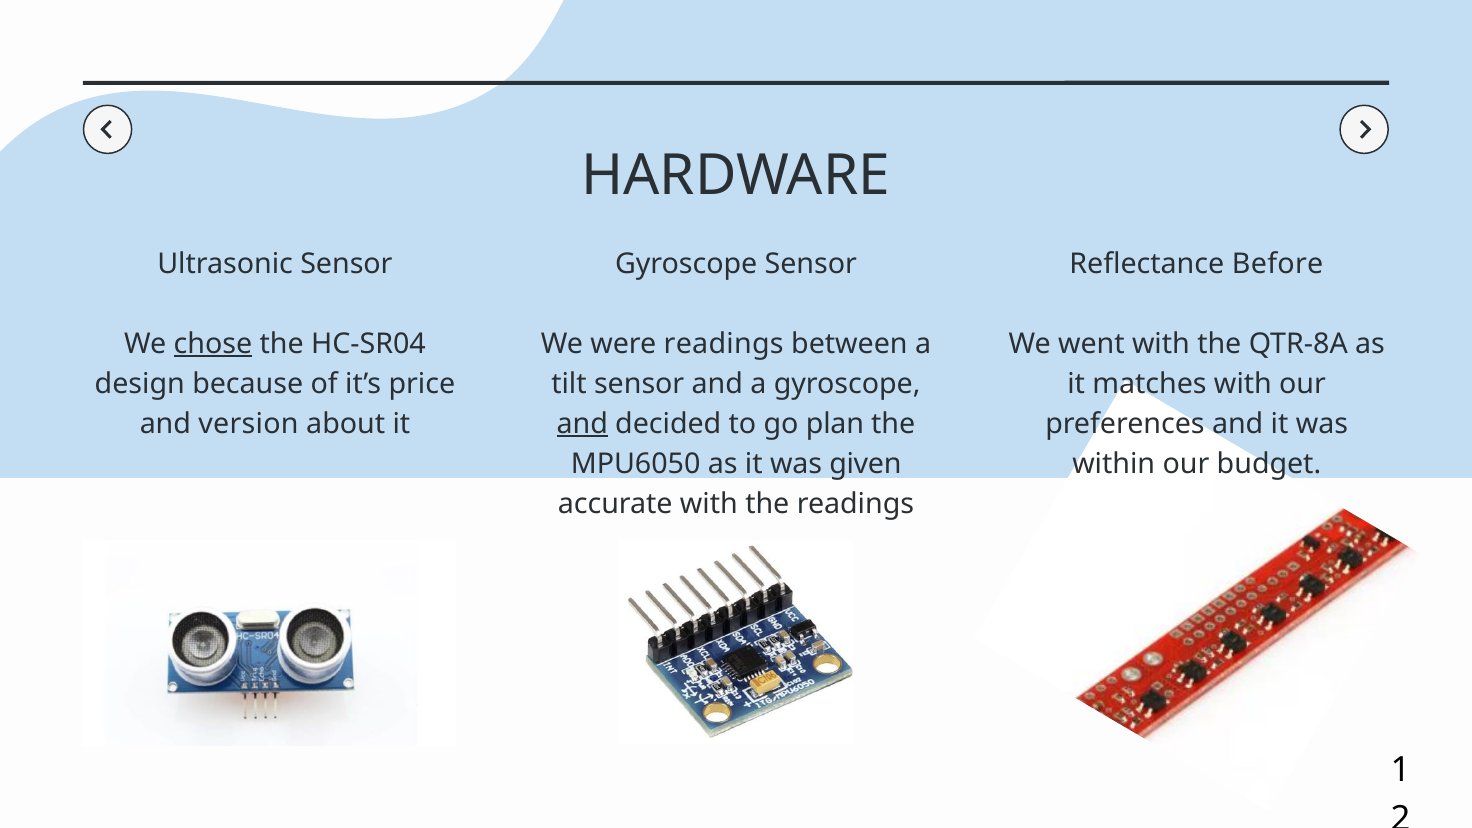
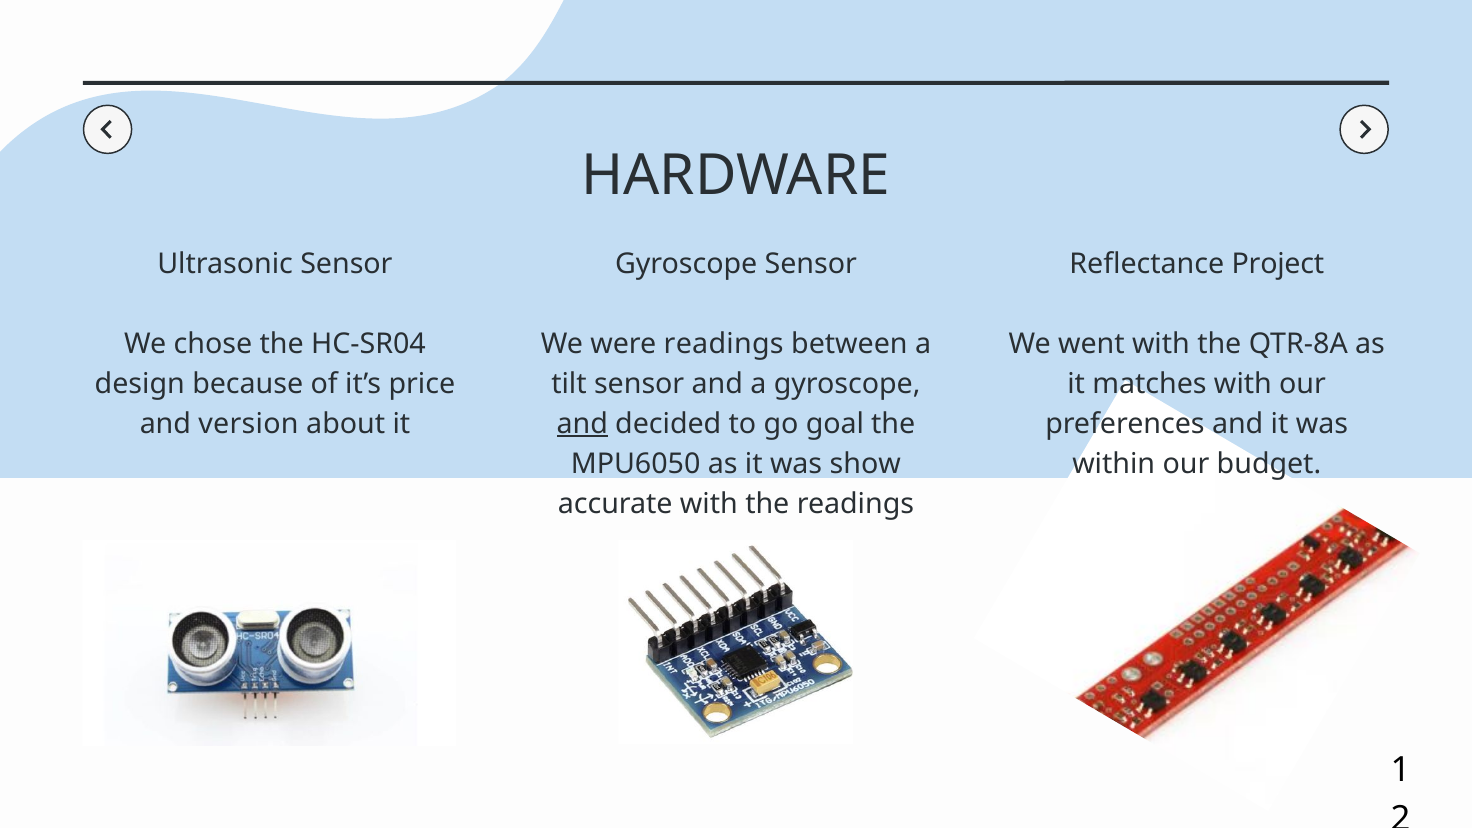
Before: Before -> Project
chose underline: present -> none
plan: plan -> goal
given: given -> show
